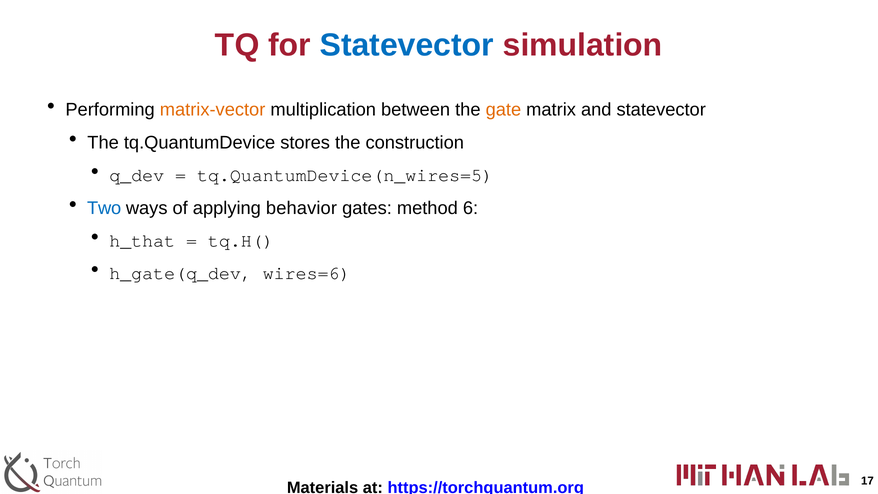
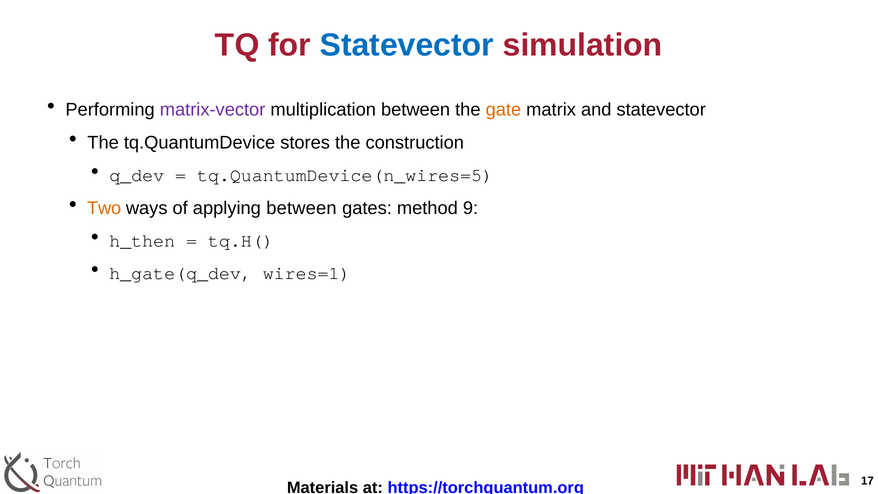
matrix-vector colour: orange -> purple
Two colour: blue -> orange
applying behavior: behavior -> between
6: 6 -> 9
h_that: h_that -> h_then
wires=6: wires=6 -> wires=1
